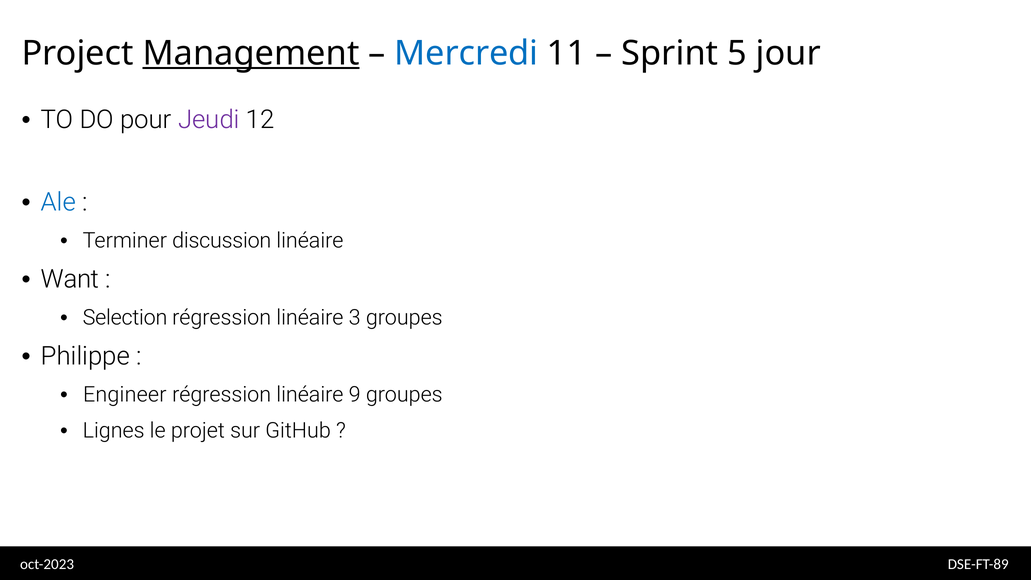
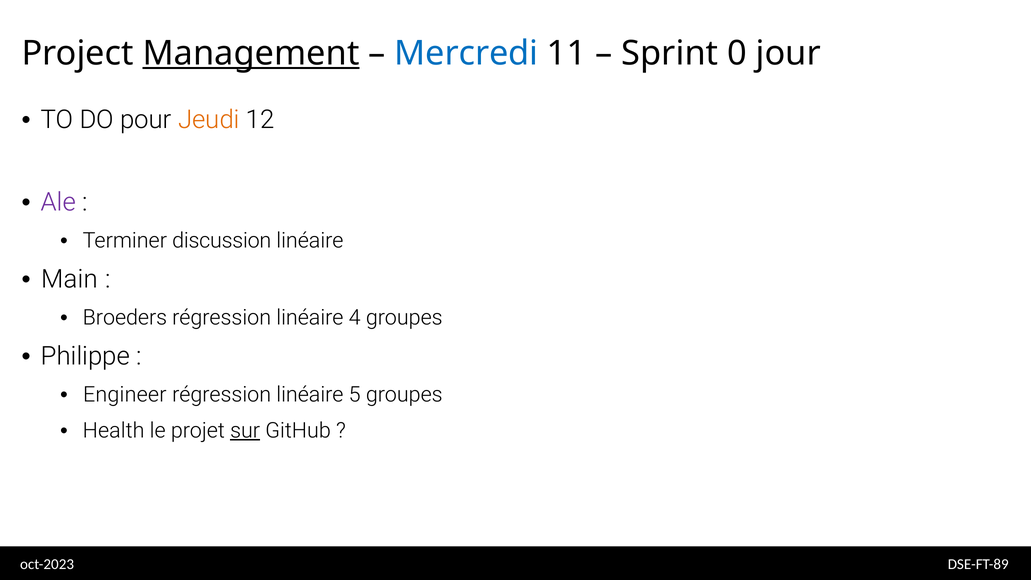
5: 5 -> 0
Jeudi colour: purple -> orange
Ale colour: blue -> purple
Want: Want -> Main
Selection: Selection -> Broeders
3: 3 -> 4
9: 9 -> 5
Lignes: Lignes -> Health
sur underline: none -> present
